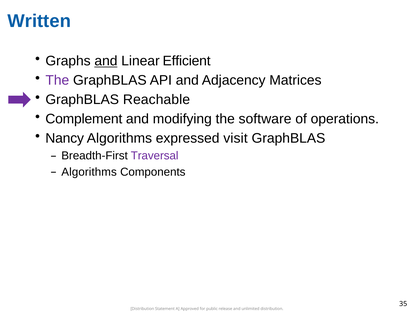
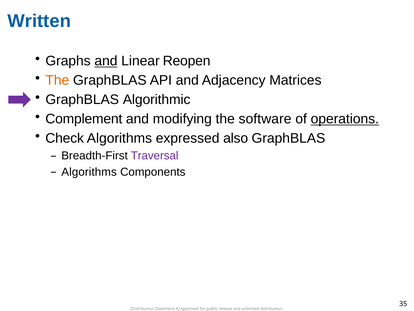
Efficient: Efficient -> Reopen
The at (57, 80) colour: purple -> orange
Reachable: Reachable -> Algorithmic
operations underline: none -> present
Nancy: Nancy -> Check
visit: visit -> also
